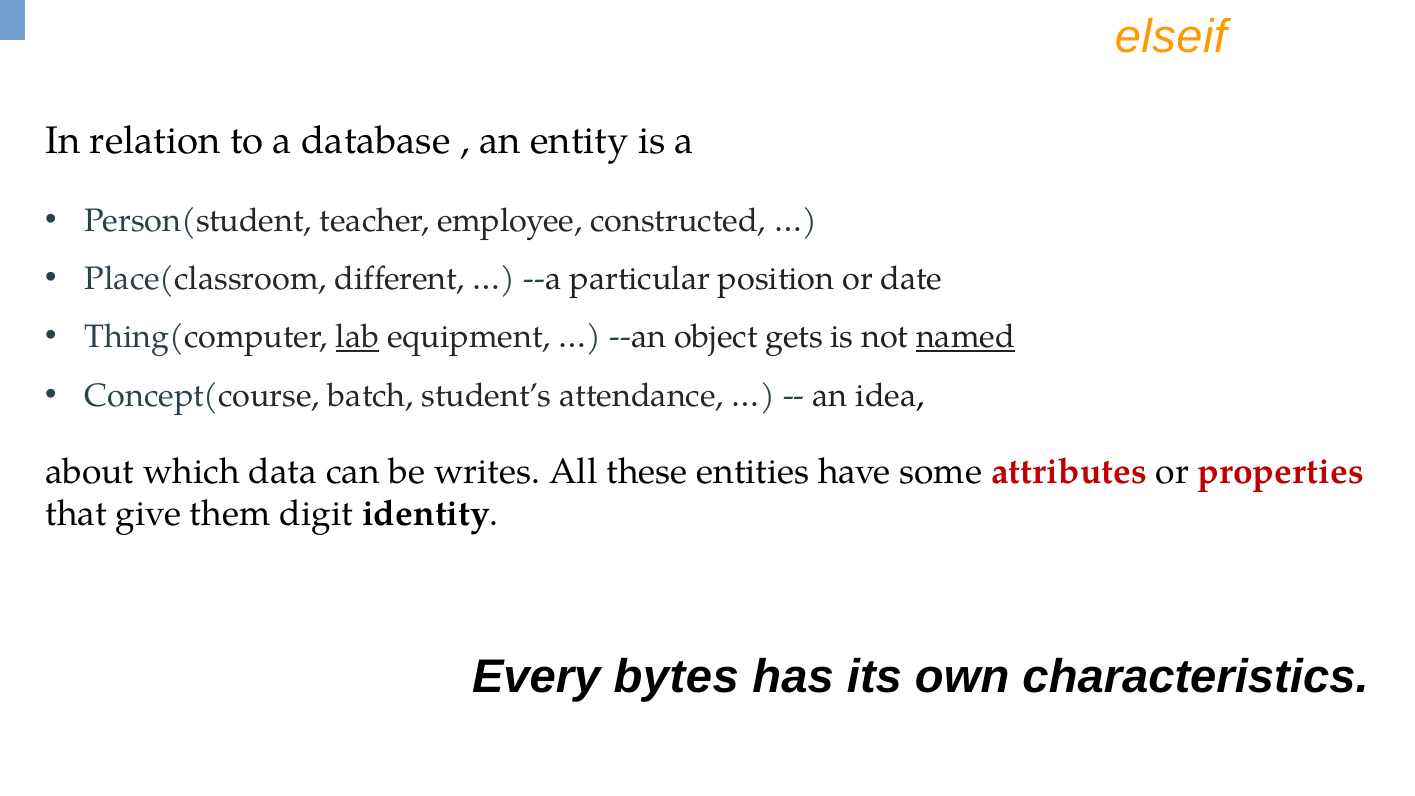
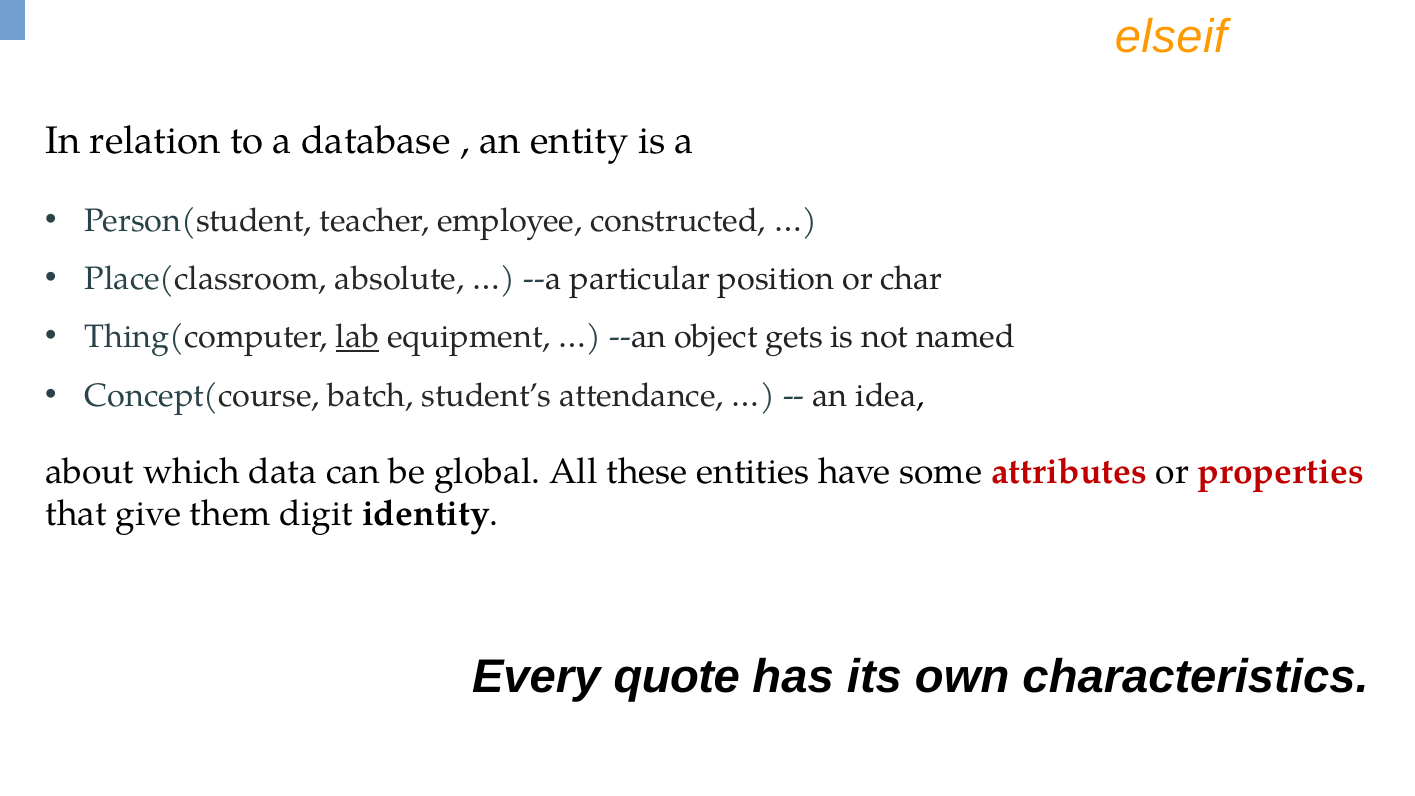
different: different -> absolute
date: date -> char
named underline: present -> none
writes: writes -> global
bytes: bytes -> quote
